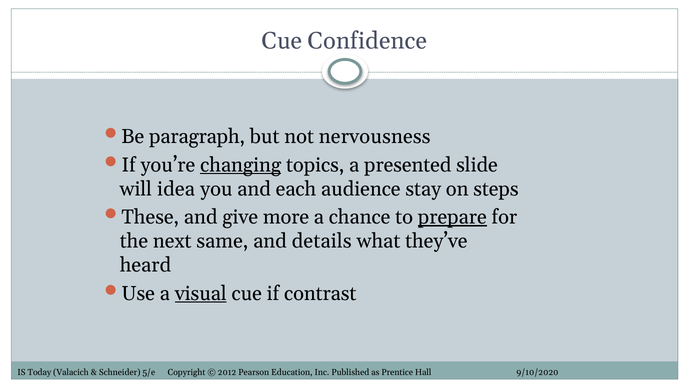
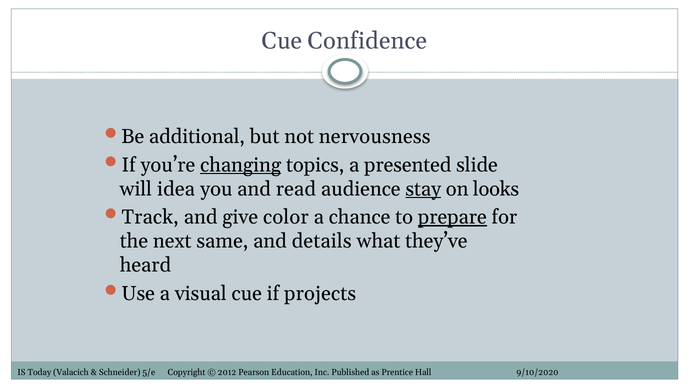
paragraph: paragraph -> additional
each: each -> read
stay underline: none -> present
steps: steps -> looks
These: These -> Track
more: more -> color
visual underline: present -> none
contrast: contrast -> projects
